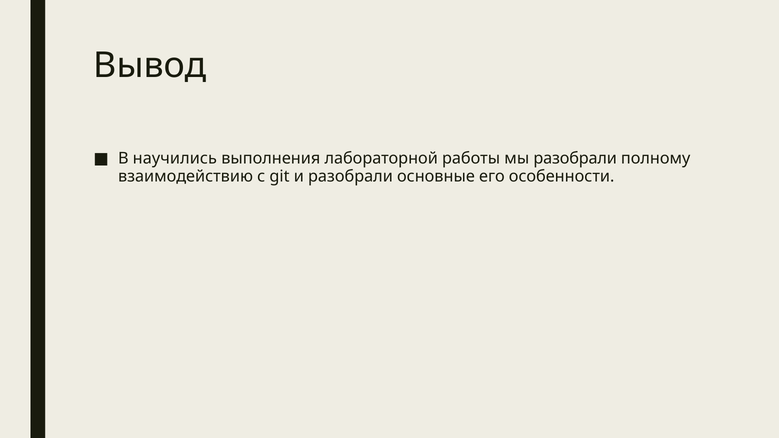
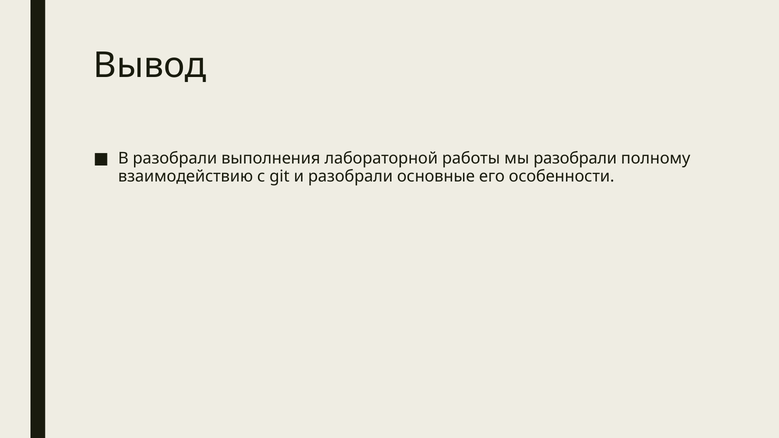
В научились: научились -> разобрали
